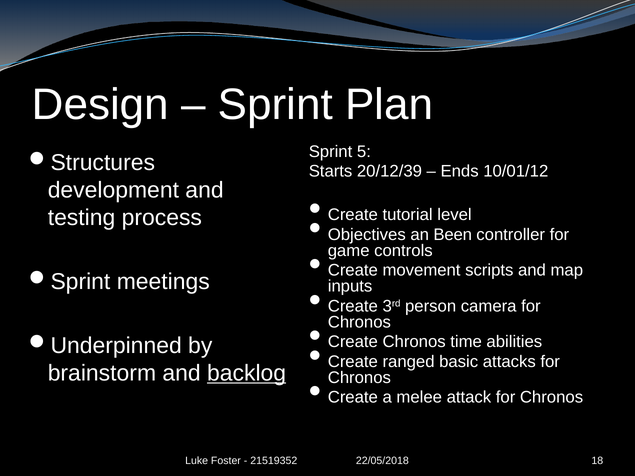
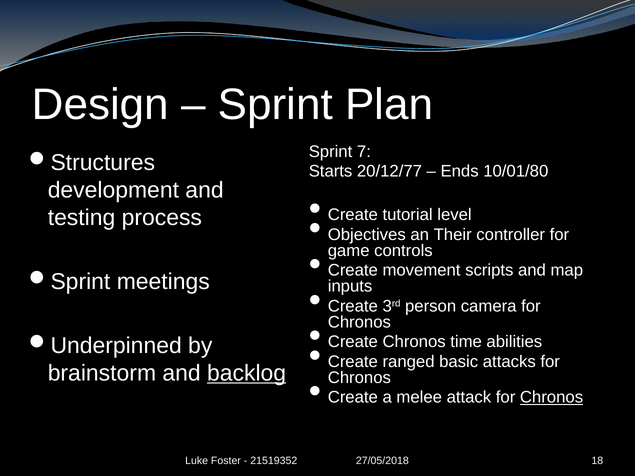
5: 5 -> 7
20/12/39: 20/12/39 -> 20/12/77
10/01/12: 10/01/12 -> 10/01/80
Been: Been -> Their
Chronos at (552, 398) underline: none -> present
22/05/2018: 22/05/2018 -> 27/05/2018
